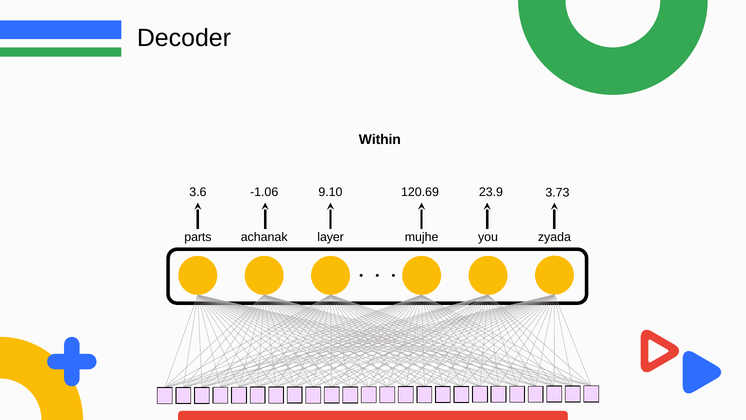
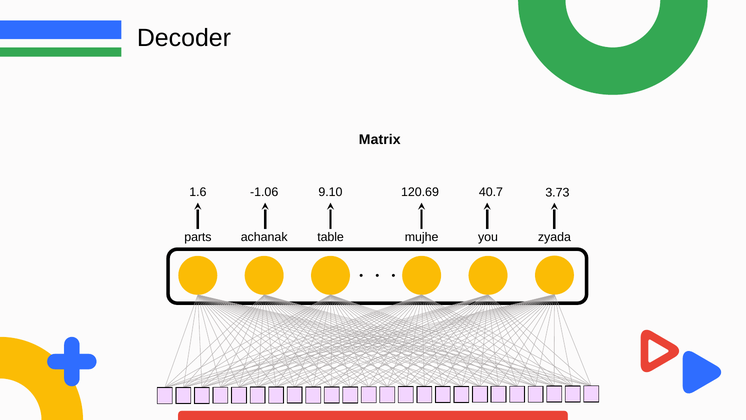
Within: Within -> Matrix
3.6: 3.6 -> 1.6
23.9: 23.9 -> 40.7
layer: layer -> table
